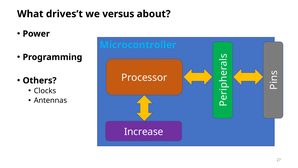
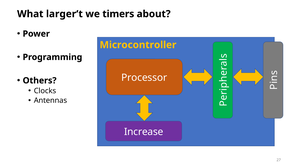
drives’t: drives’t -> larger’t
versus: versus -> timers
Microcontroller colour: light blue -> yellow
